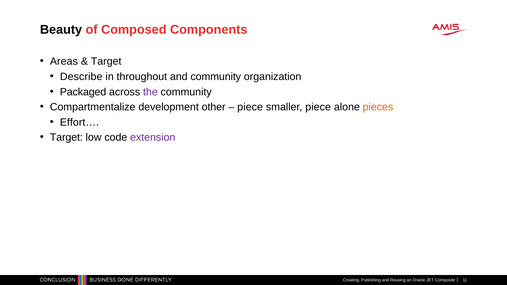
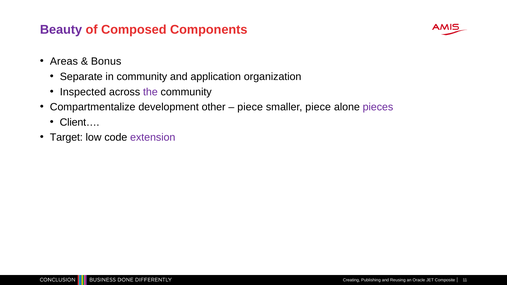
Beauty colour: black -> purple
Target at (106, 62): Target -> Bonus
Describe: Describe -> Separate
in throughout: throughout -> community
and community: community -> application
Packaged: Packaged -> Inspected
pieces colour: orange -> purple
Effort…: Effort… -> Client…
